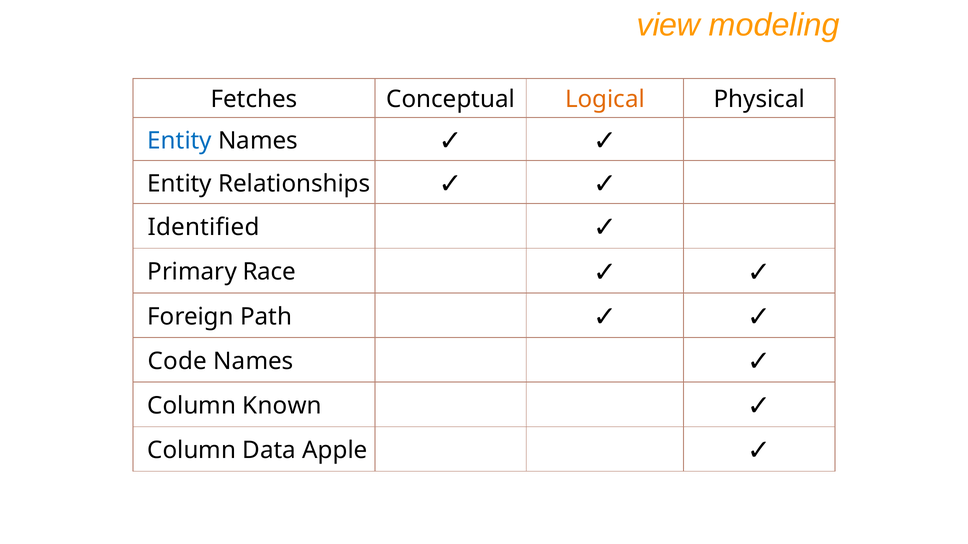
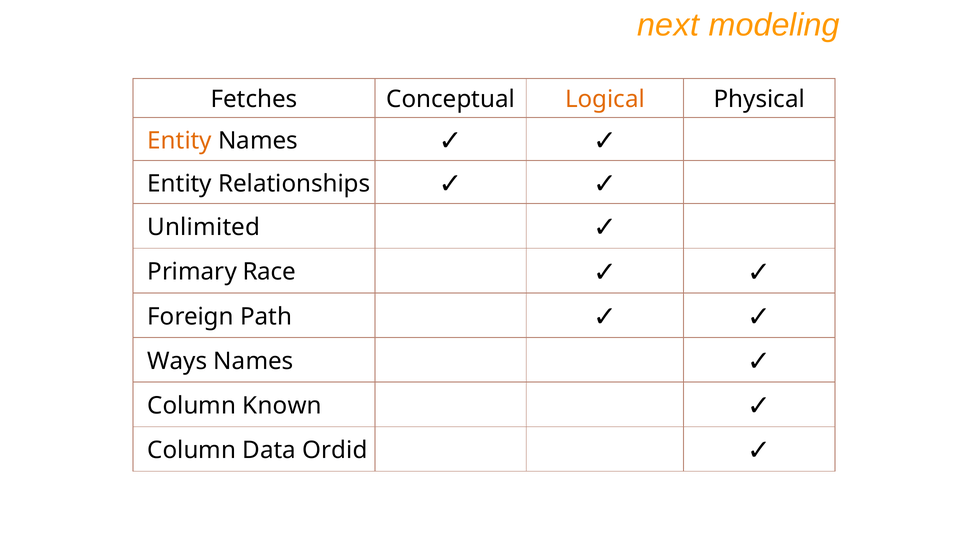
view: view -> next
Entity at (180, 141) colour: blue -> orange
Identified: Identified -> Unlimited
Code: Code -> Ways
Apple: Apple -> Ordid
